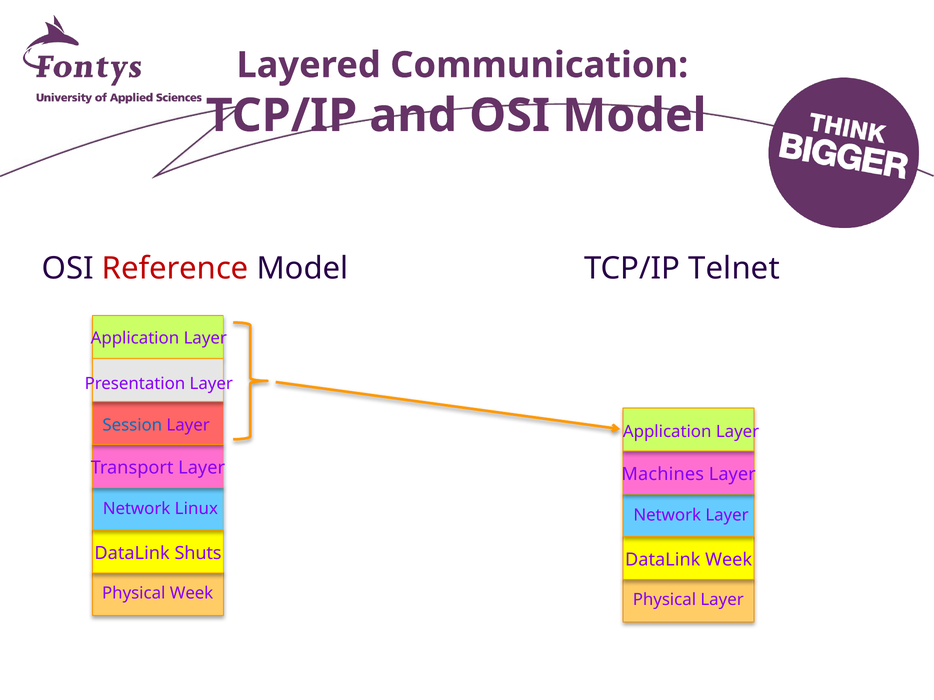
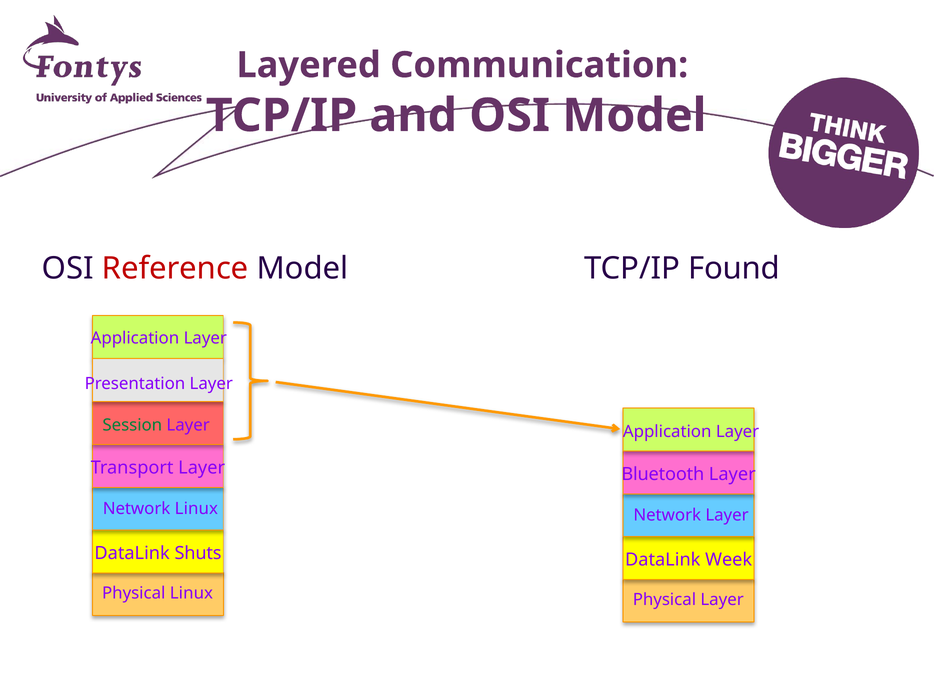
Telnet: Telnet -> Found
Session colour: blue -> green
Machines: Machines -> Bluetooth
Physical Week: Week -> Linux
